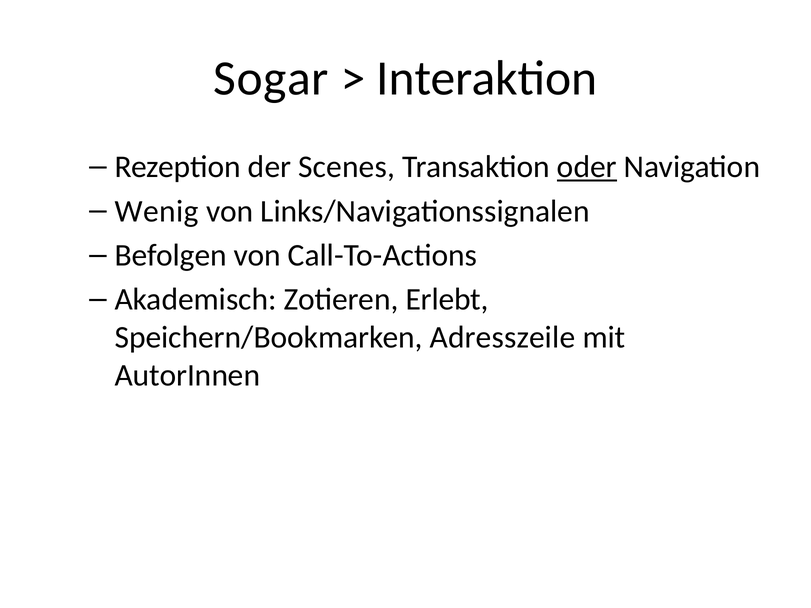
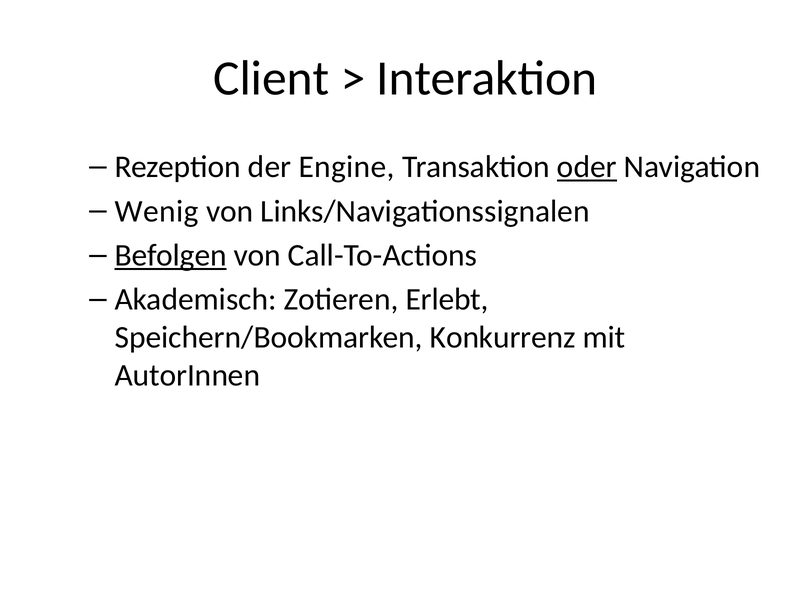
Sogar: Sogar -> Client
Scenes: Scenes -> Engine
Befolgen underline: none -> present
Adresszeile: Adresszeile -> Konkurrenz
